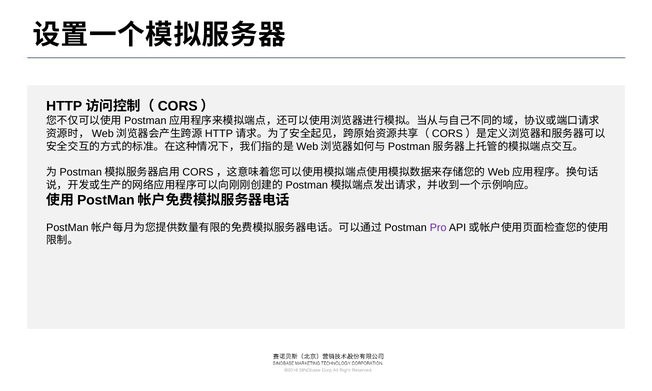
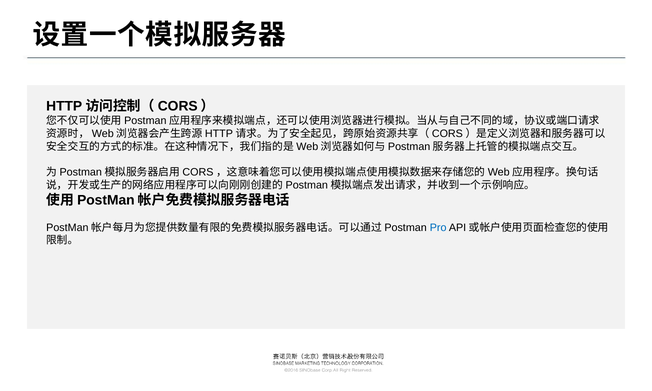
Pro colour: purple -> blue
